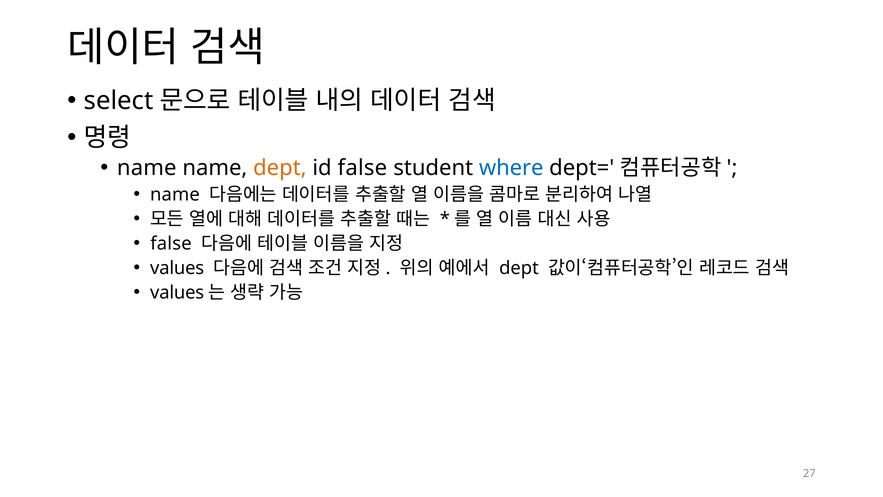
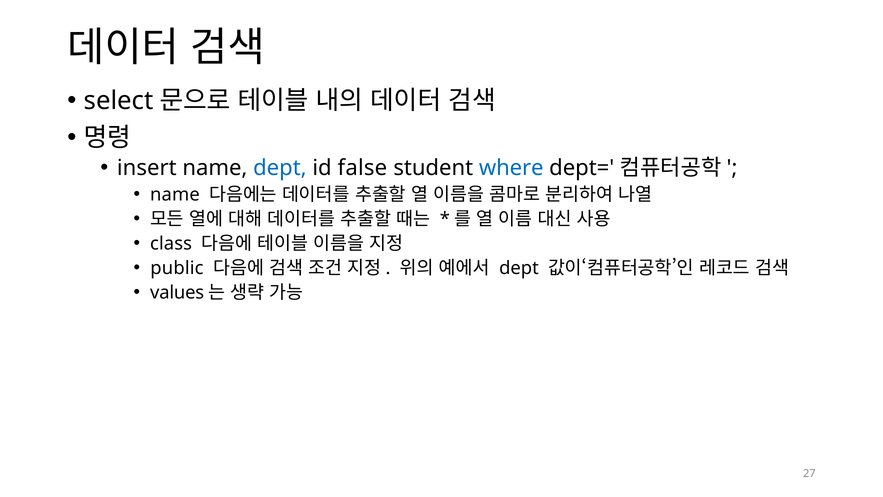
name at (147, 168): name -> insert
dept at (280, 168) colour: orange -> blue
false at (171, 243): false -> class
values at (177, 268): values -> public
